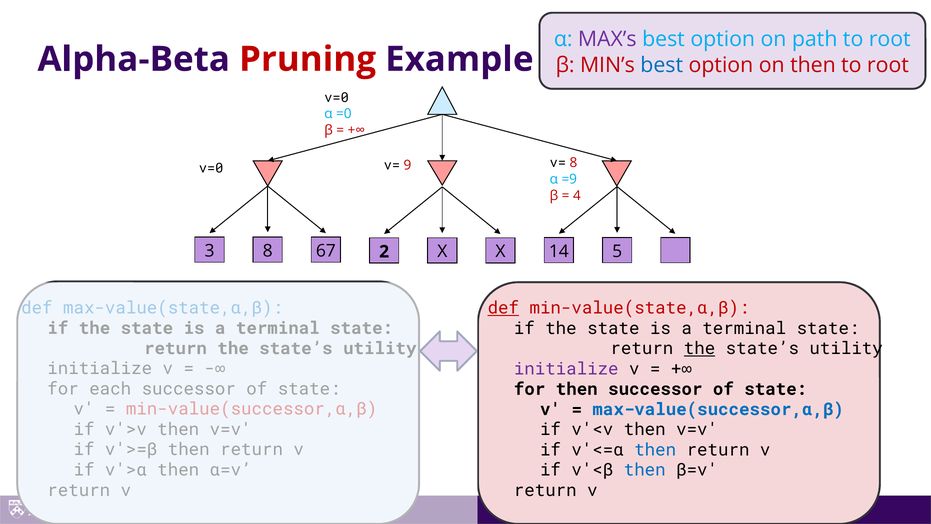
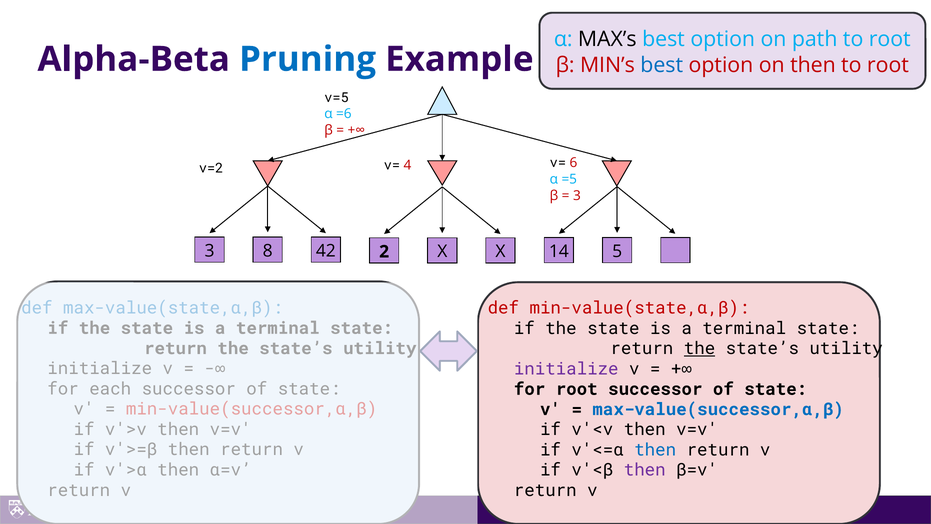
MAX’s colour: purple -> black
Pruning colour: red -> blue
v=0 at (337, 98): v=0 -> v=5
=0: =0 -> =6
v= 8: 8 -> 6
v=0 at (211, 168): v=0 -> v=2
9: 9 -> 4
=9: =9 -> =5
4 at (577, 196): 4 -> 3
67: 67 -> 42
def at (503, 308) underline: present -> none
for then: then -> root
then at (645, 470) colour: blue -> purple
